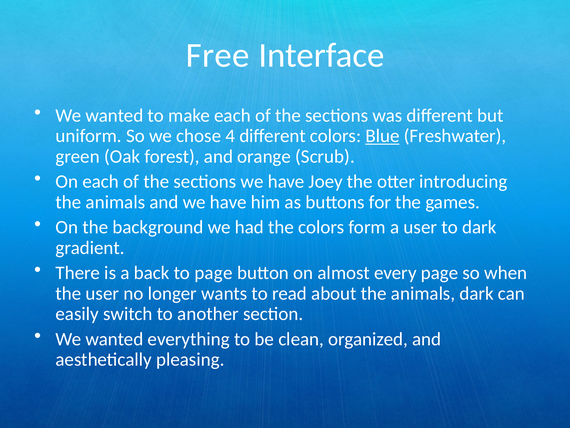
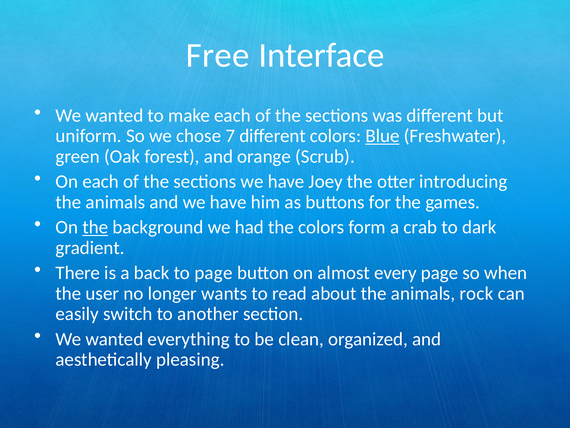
4: 4 -> 7
the at (95, 227) underline: none -> present
a user: user -> crab
animals dark: dark -> rock
